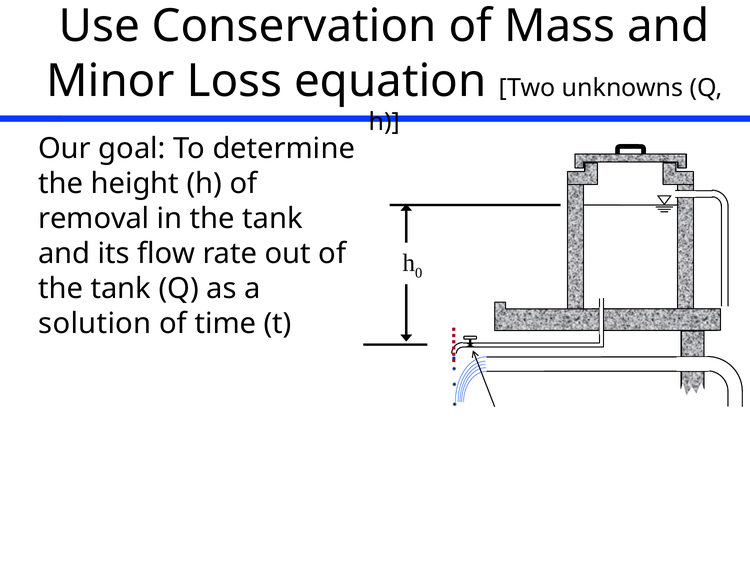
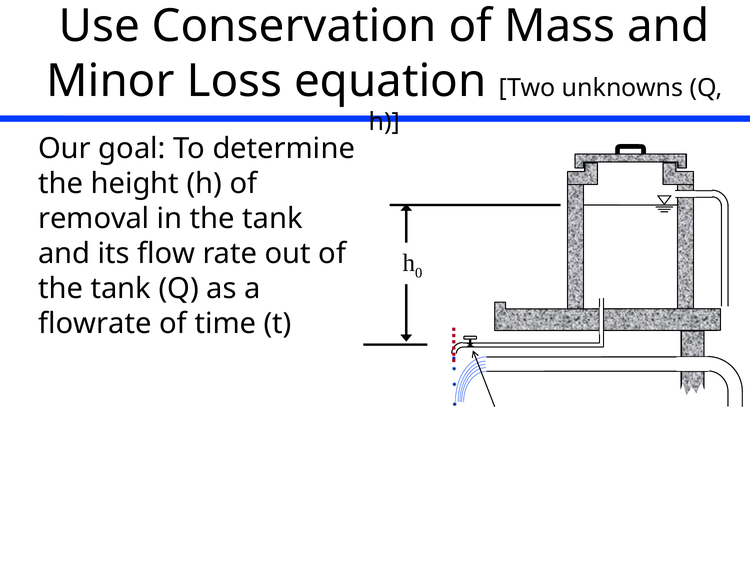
solution: solution -> flowrate
